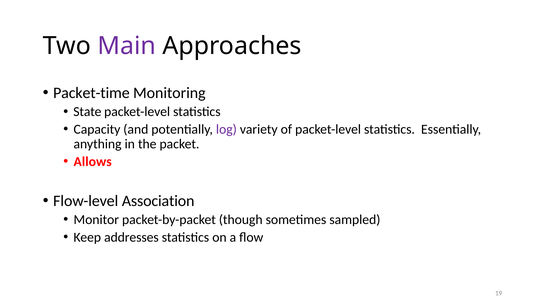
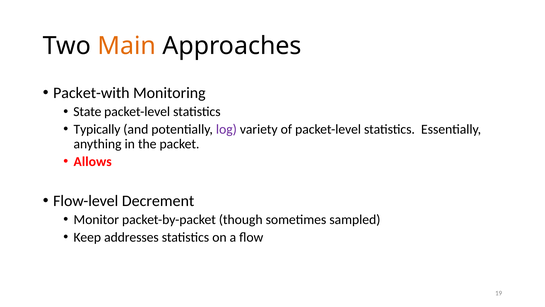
Main colour: purple -> orange
Packet-time: Packet-time -> Packet-with
Capacity: Capacity -> Typically
Association: Association -> Decrement
